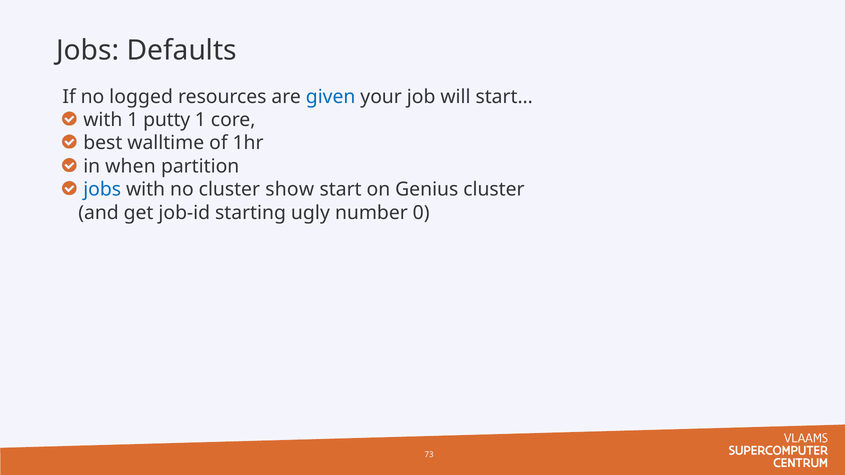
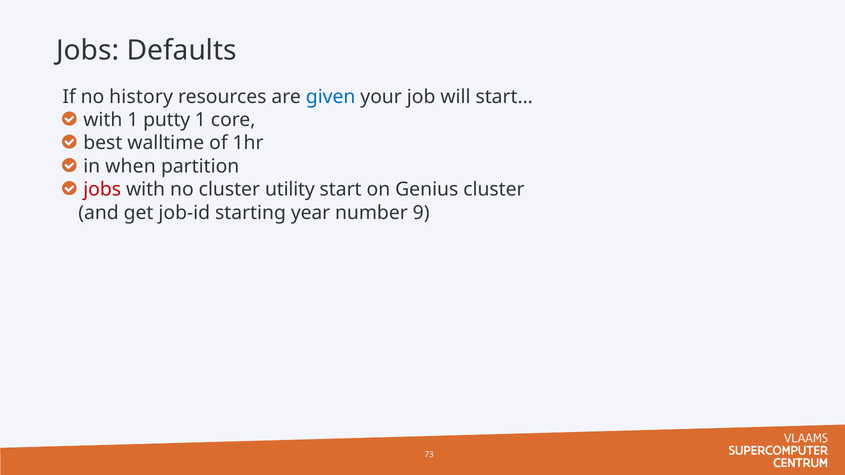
logged: logged -> history
jobs at (102, 190) colour: blue -> red
show: show -> utility
ugly: ugly -> year
0: 0 -> 9
